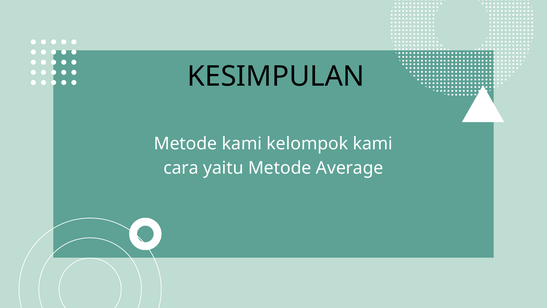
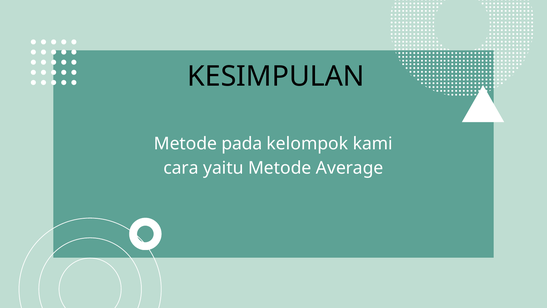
Metode kami: kami -> pada
